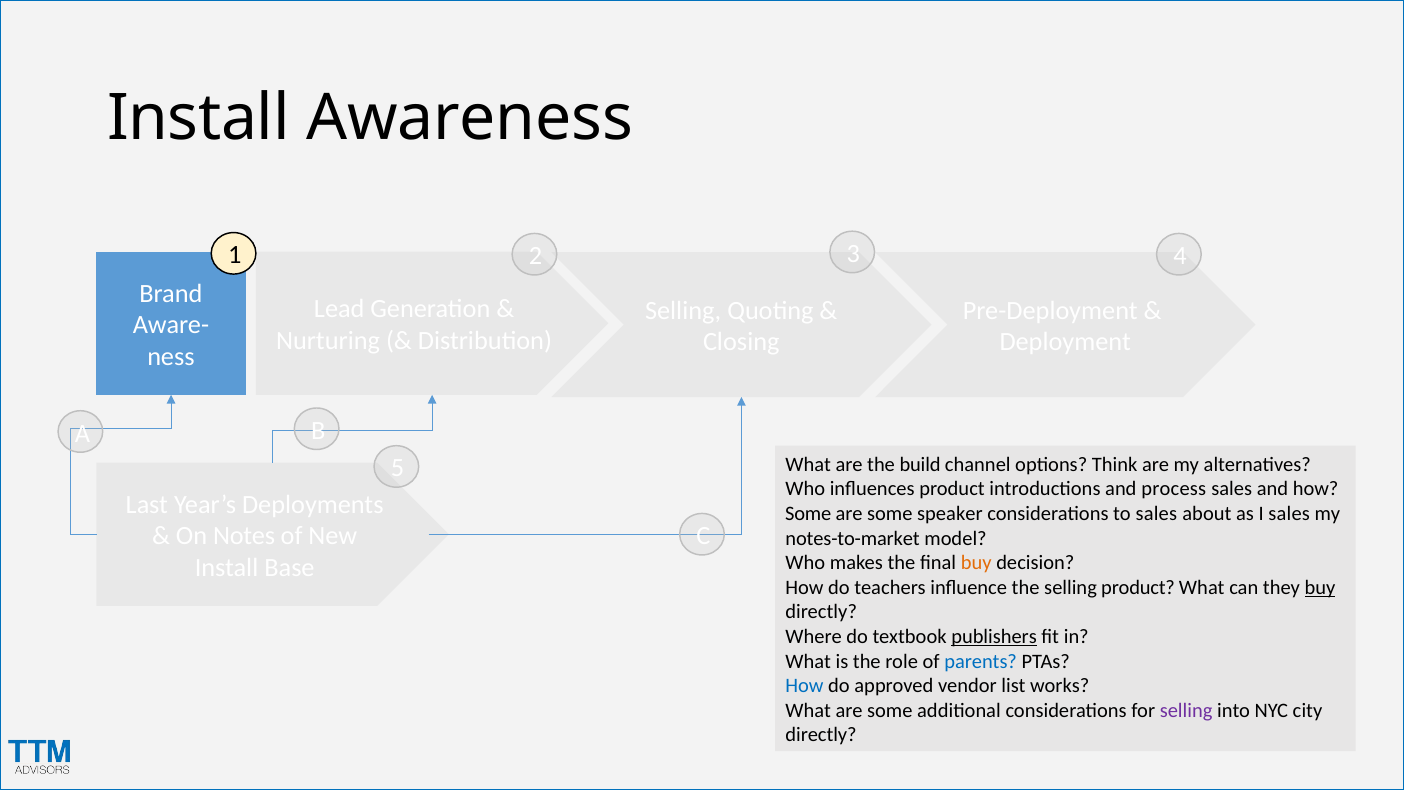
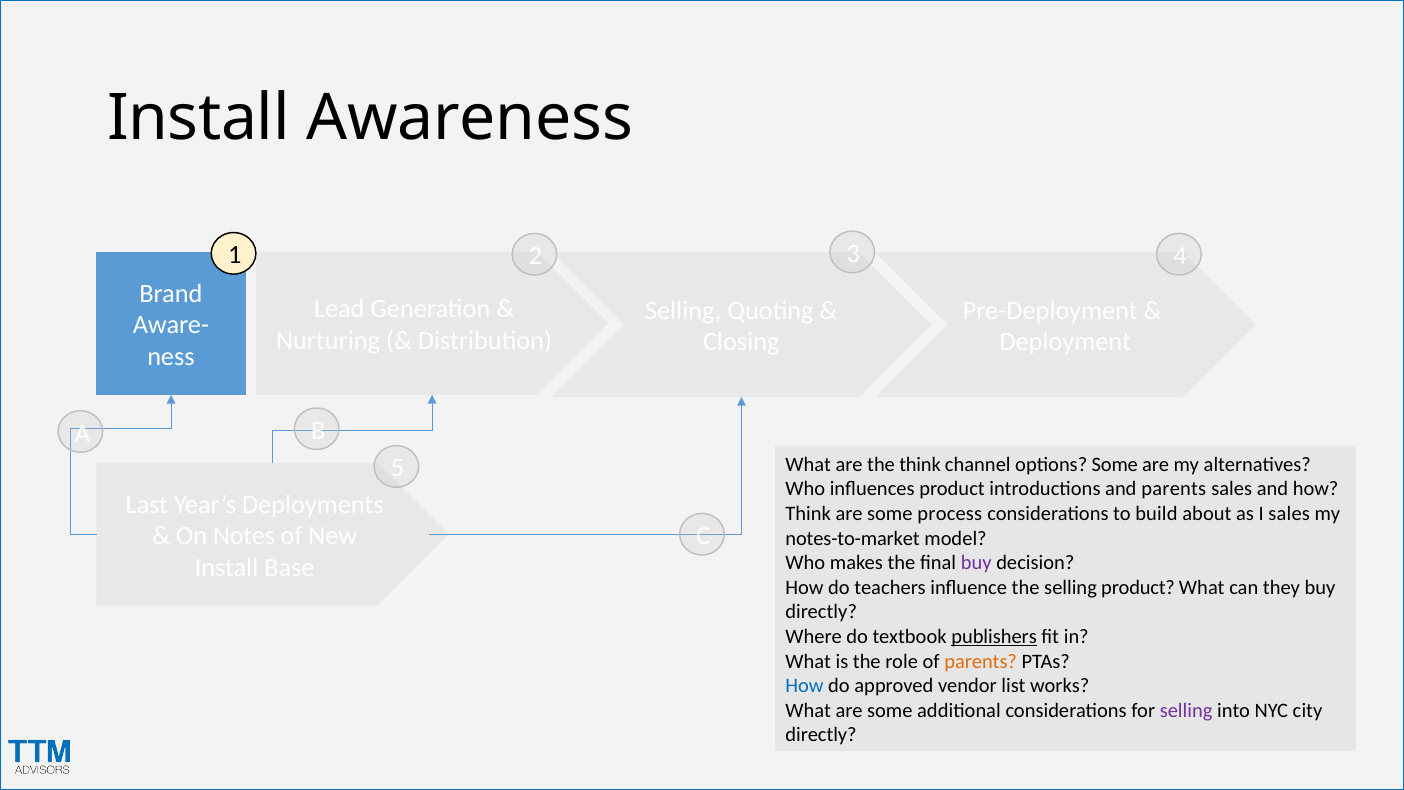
the build: build -> think
options Think: Think -> Some
and process: process -> parents
Some at (808, 514): Some -> Think
speaker: speaker -> process
to sales: sales -> build
buy at (976, 563) colour: orange -> purple
buy at (1320, 587) underline: present -> none
parents at (981, 661) colour: blue -> orange
